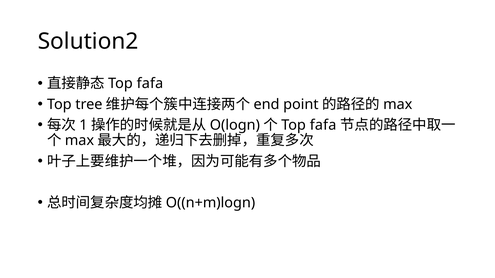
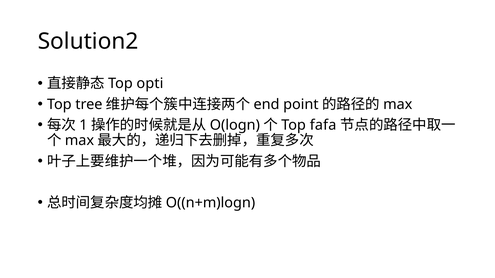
fafa at (150, 84): fafa -> opti
